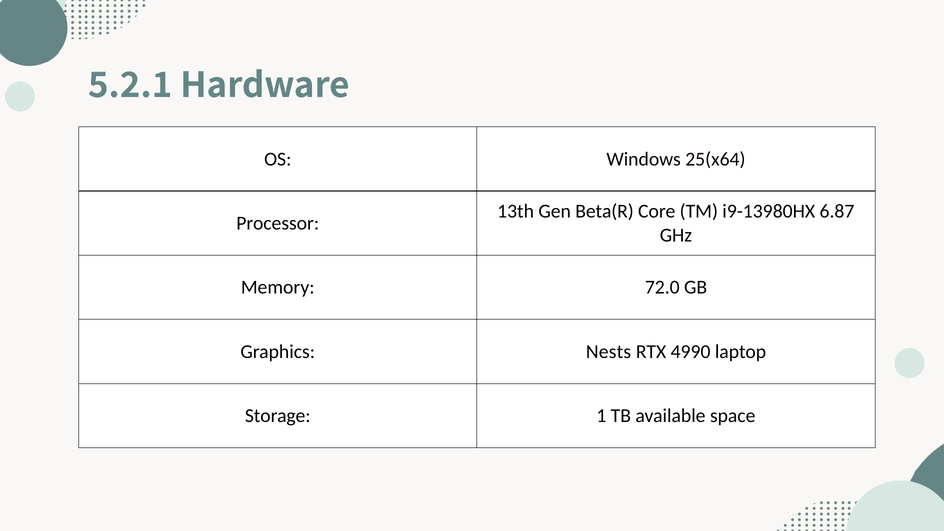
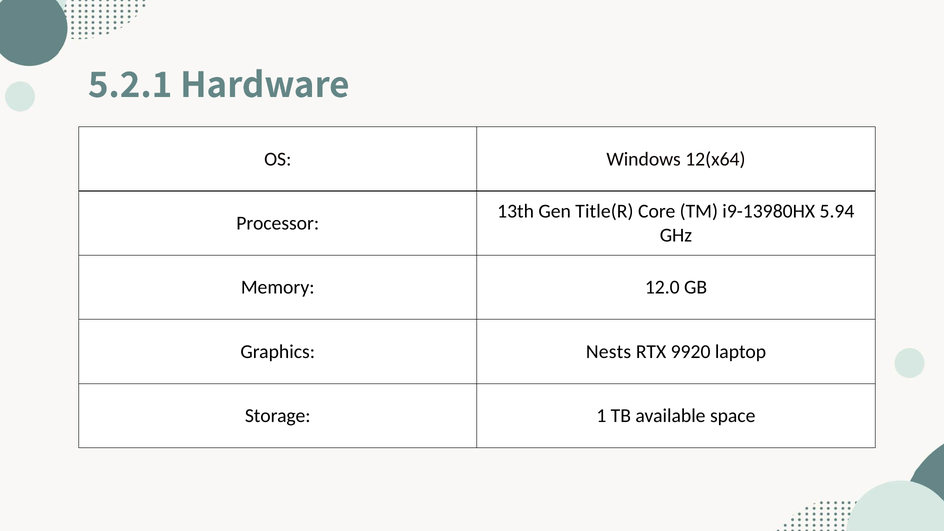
25(x64: 25(x64 -> 12(x64
Beta(R: Beta(R -> Title(R
6.87: 6.87 -> 5.94
72.0: 72.0 -> 12.0
4990: 4990 -> 9920
